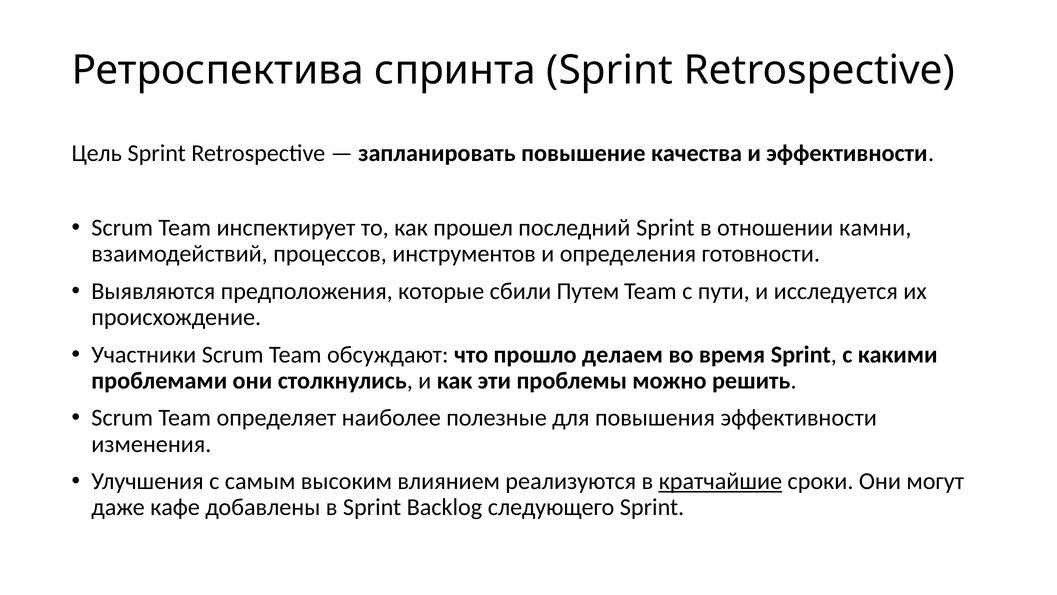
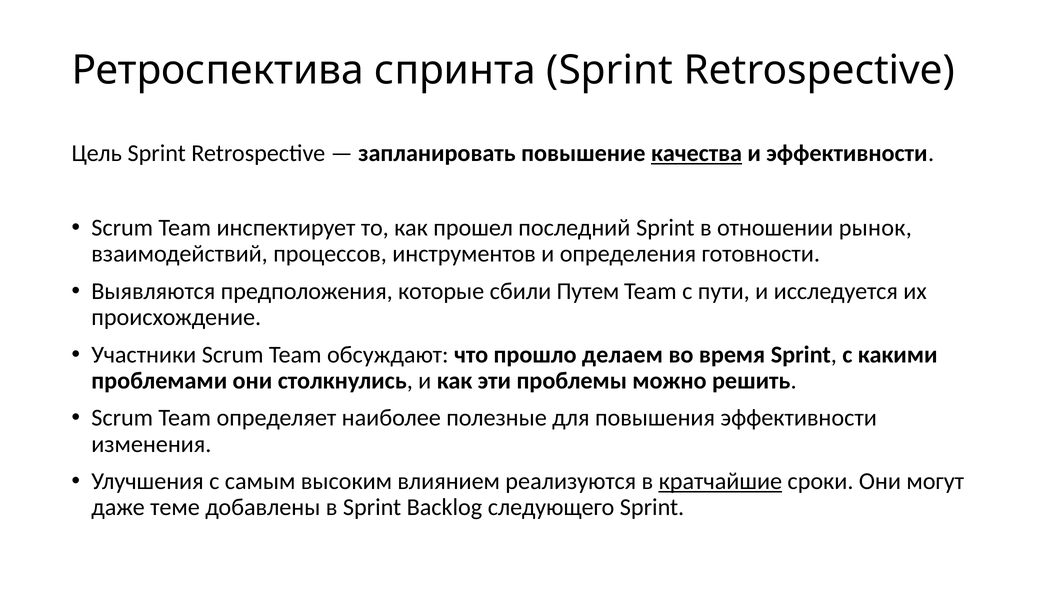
качества underline: none -> present
камни: камни -> рынок
кафе: кафе -> теме
